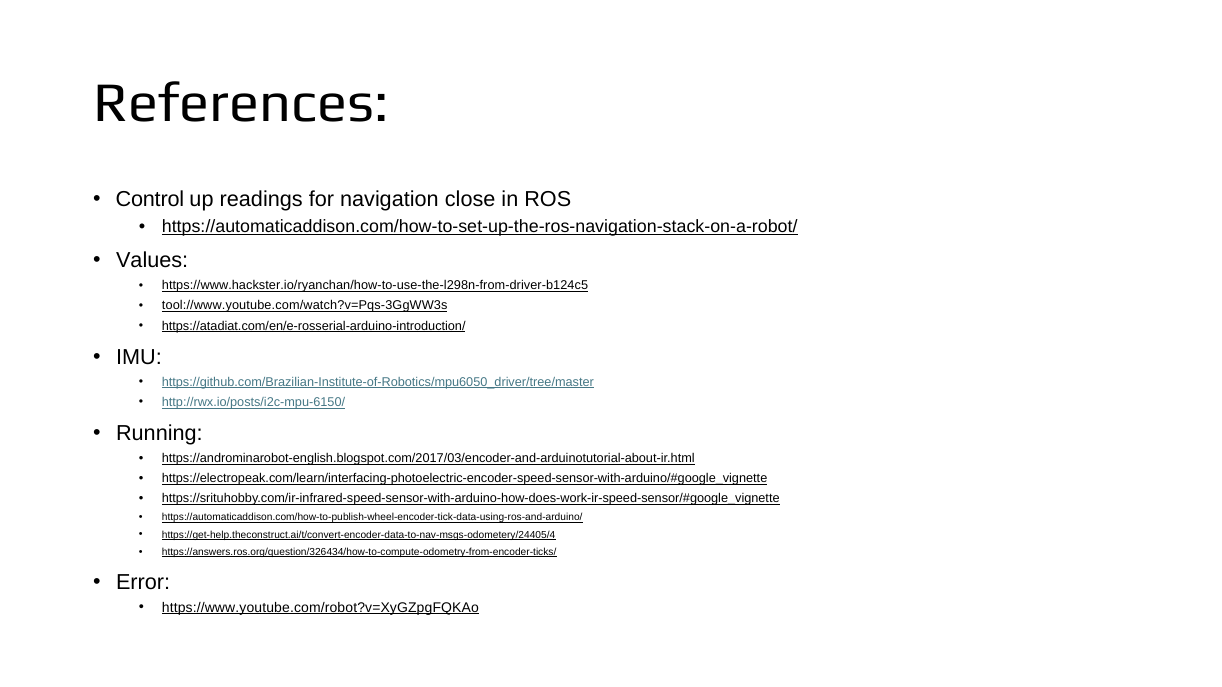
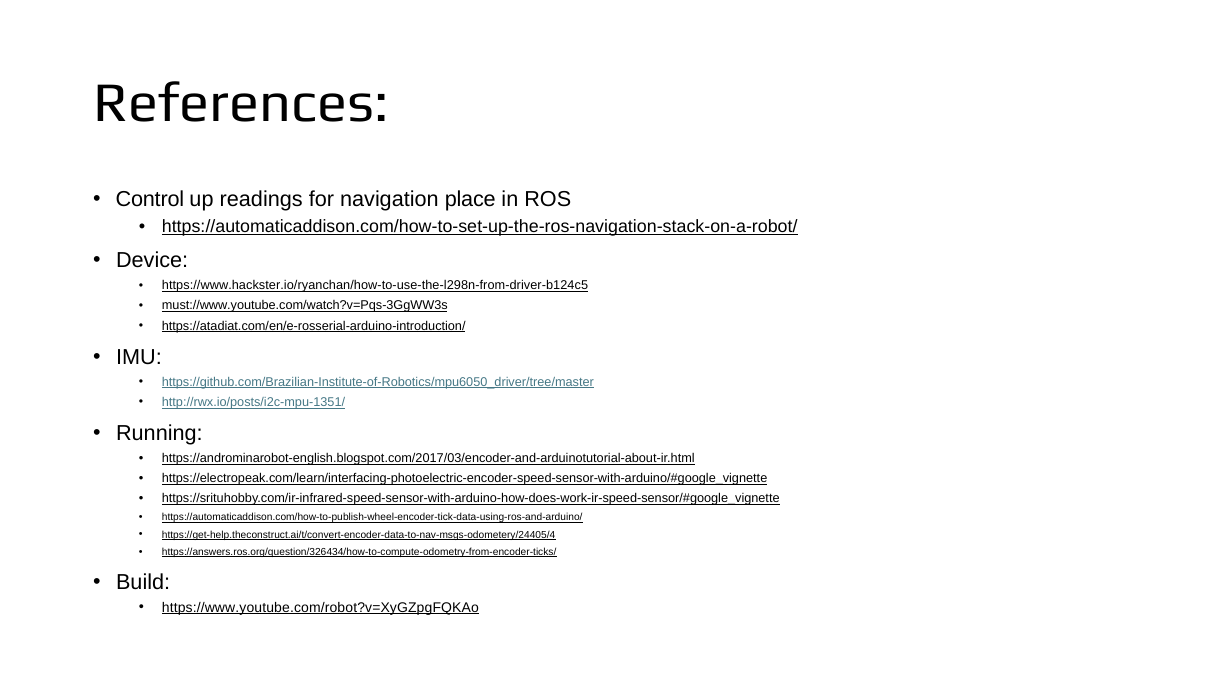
close: close -> place
Values: Values -> Device
tool://www.youtube.com/watch?v=Pqs-3GgWW3s: tool://www.youtube.com/watch?v=Pqs-3GgWW3s -> must://www.youtube.com/watch?v=Pqs-3GgWW3s
http://rwx.io/posts/i2c-mpu-6150/: http://rwx.io/posts/i2c-mpu-6150/ -> http://rwx.io/posts/i2c-mpu-1351/
Error: Error -> Build
